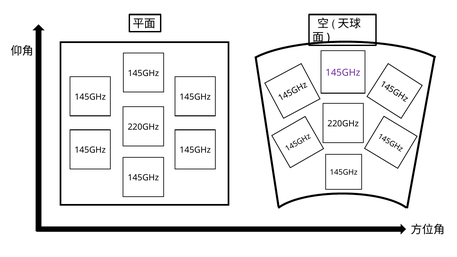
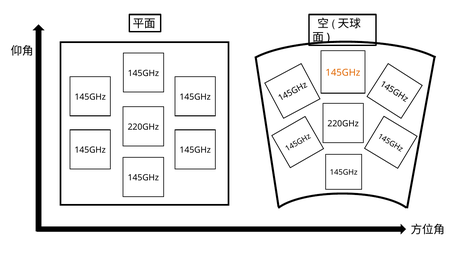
145GHz at (343, 73) colour: purple -> orange
